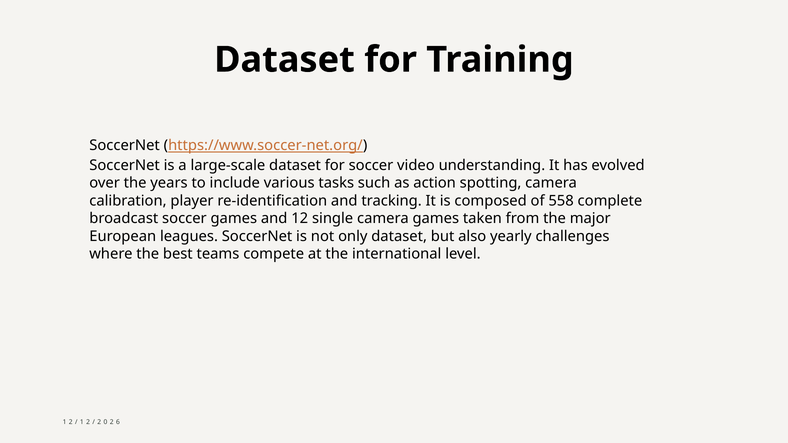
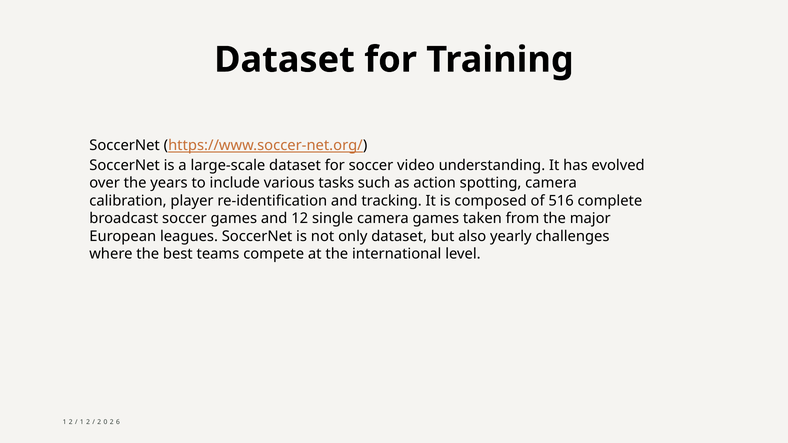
558: 558 -> 516
